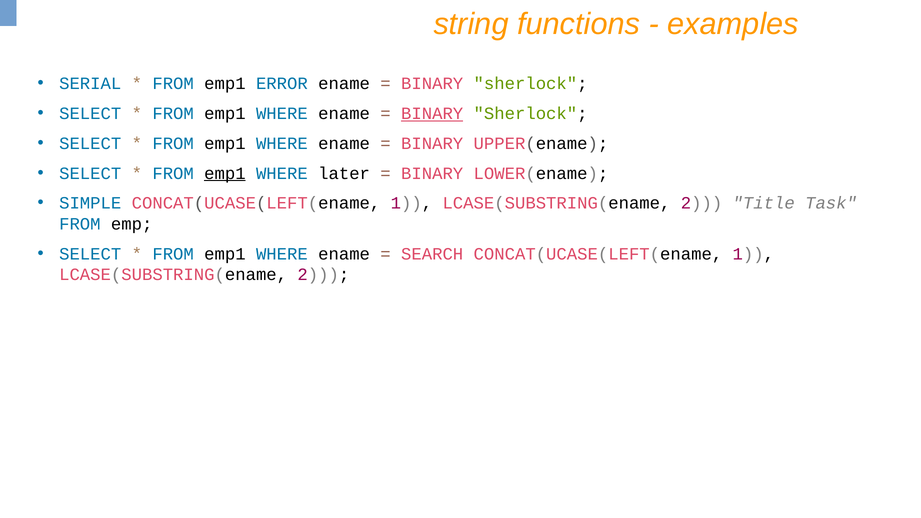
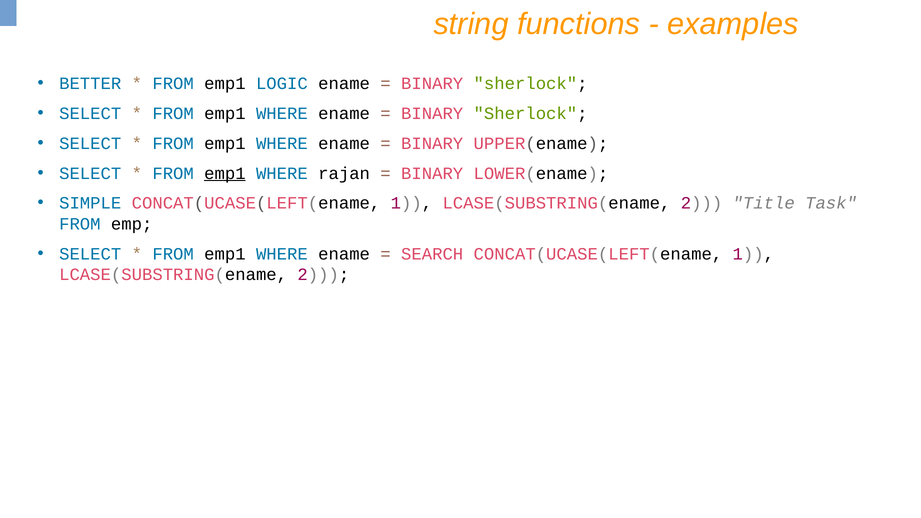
SERIAL: SERIAL -> BETTER
ERROR: ERROR -> LOGIC
BINARY at (432, 113) underline: present -> none
later: later -> rajan
